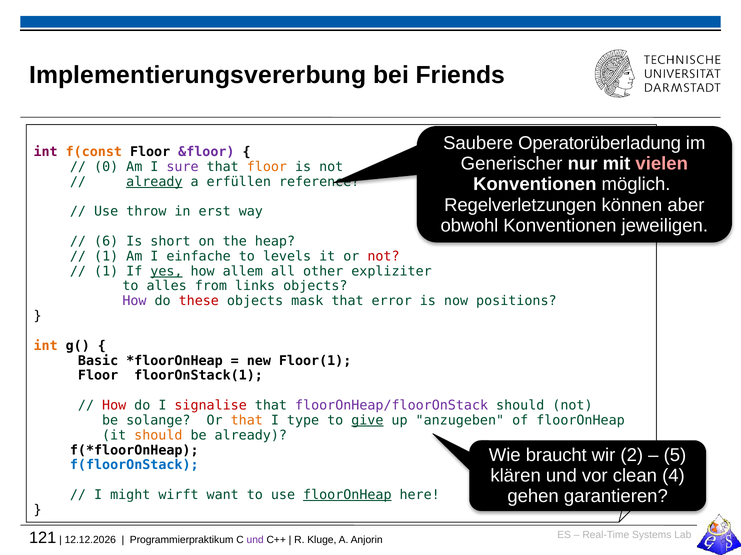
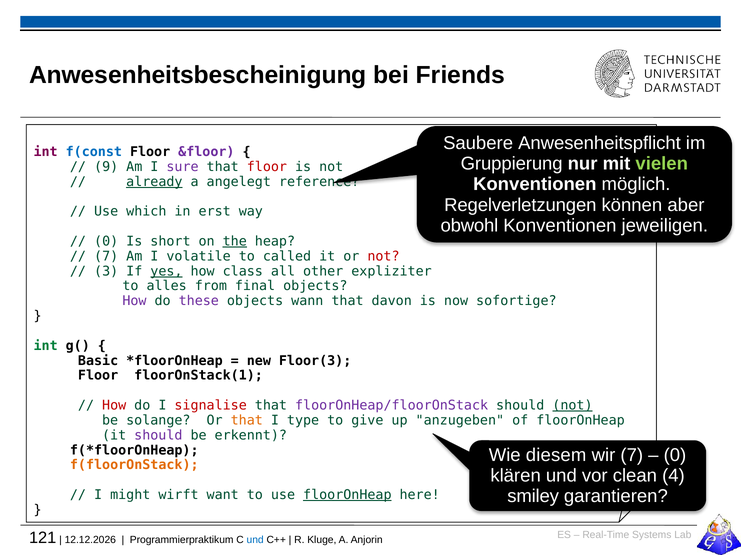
Implementierungsvererbung: Implementierungsvererbung -> Anwesenheitsbescheinigung
Operatorüberladung: Operatorüberladung -> Anwesenheitspflicht
f(const colour: orange -> blue
Generischer: Generischer -> Gruppierung
vielen colour: pink -> light green
0: 0 -> 9
floor at (267, 167) colour: orange -> red
erfüllen: erfüllen -> angelegt
throw: throw -> which
6 at (106, 242): 6 -> 0
the underline: none -> present
1 at (106, 257): 1 -> 7
einfache: einfache -> volatile
levels: levels -> called
1 at (106, 271): 1 -> 3
allem: allem -> class
links: links -> final
these colour: red -> purple
mask: mask -> wann
error: error -> davon
positions: positions -> sofortige
int at (46, 346) colour: orange -> green
Floor(1: Floor(1 -> Floor(3
not at (572, 406) underline: none -> present
give underline: present -> none
should at (158, 436) colour: orange -> purple
be already: already -> erkennt
braucht: braucht -> diesem
wir 2: 2 -> 7
5 at (675, 456): 5 -> 0
f(floorOnStack colour: blue -> orange
gehen: gehen -> smiley
und at (255, 541) colour: purple -> blue
